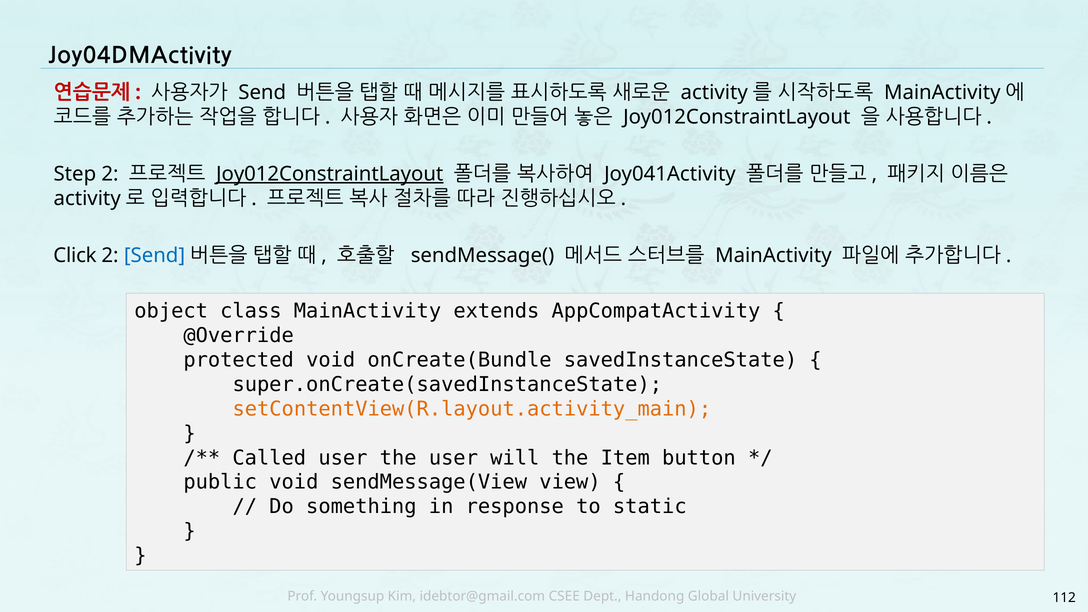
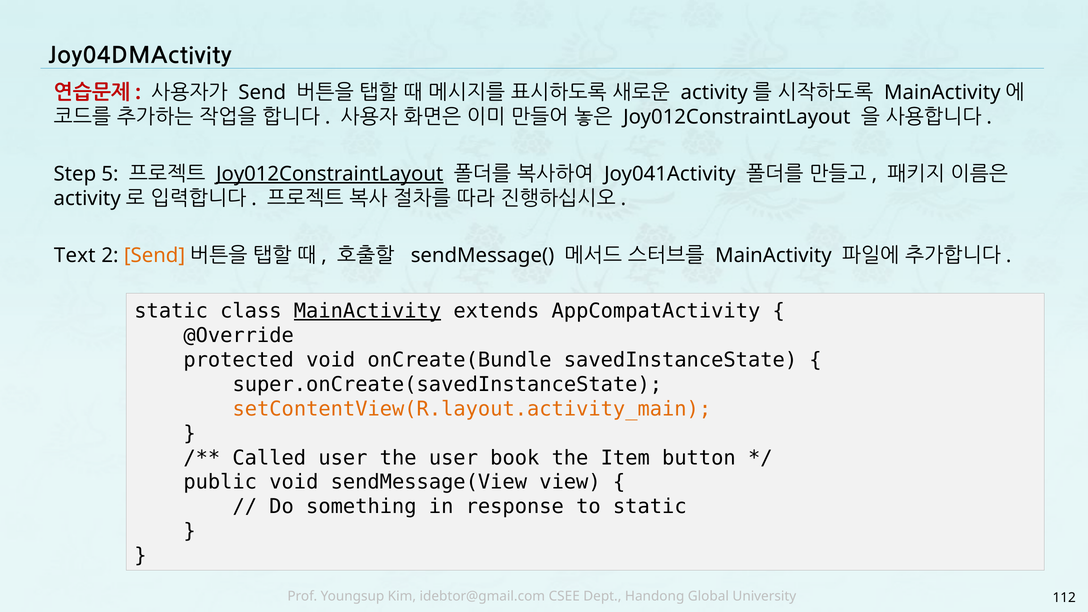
Step 2: 2 -> 5
Click: Click -> Text
Send at (154, 256) colour: blue -> orange
object at (171, 311): object -> static
MainActivity at (367, 311) underline: none -> present
will: will -> book
